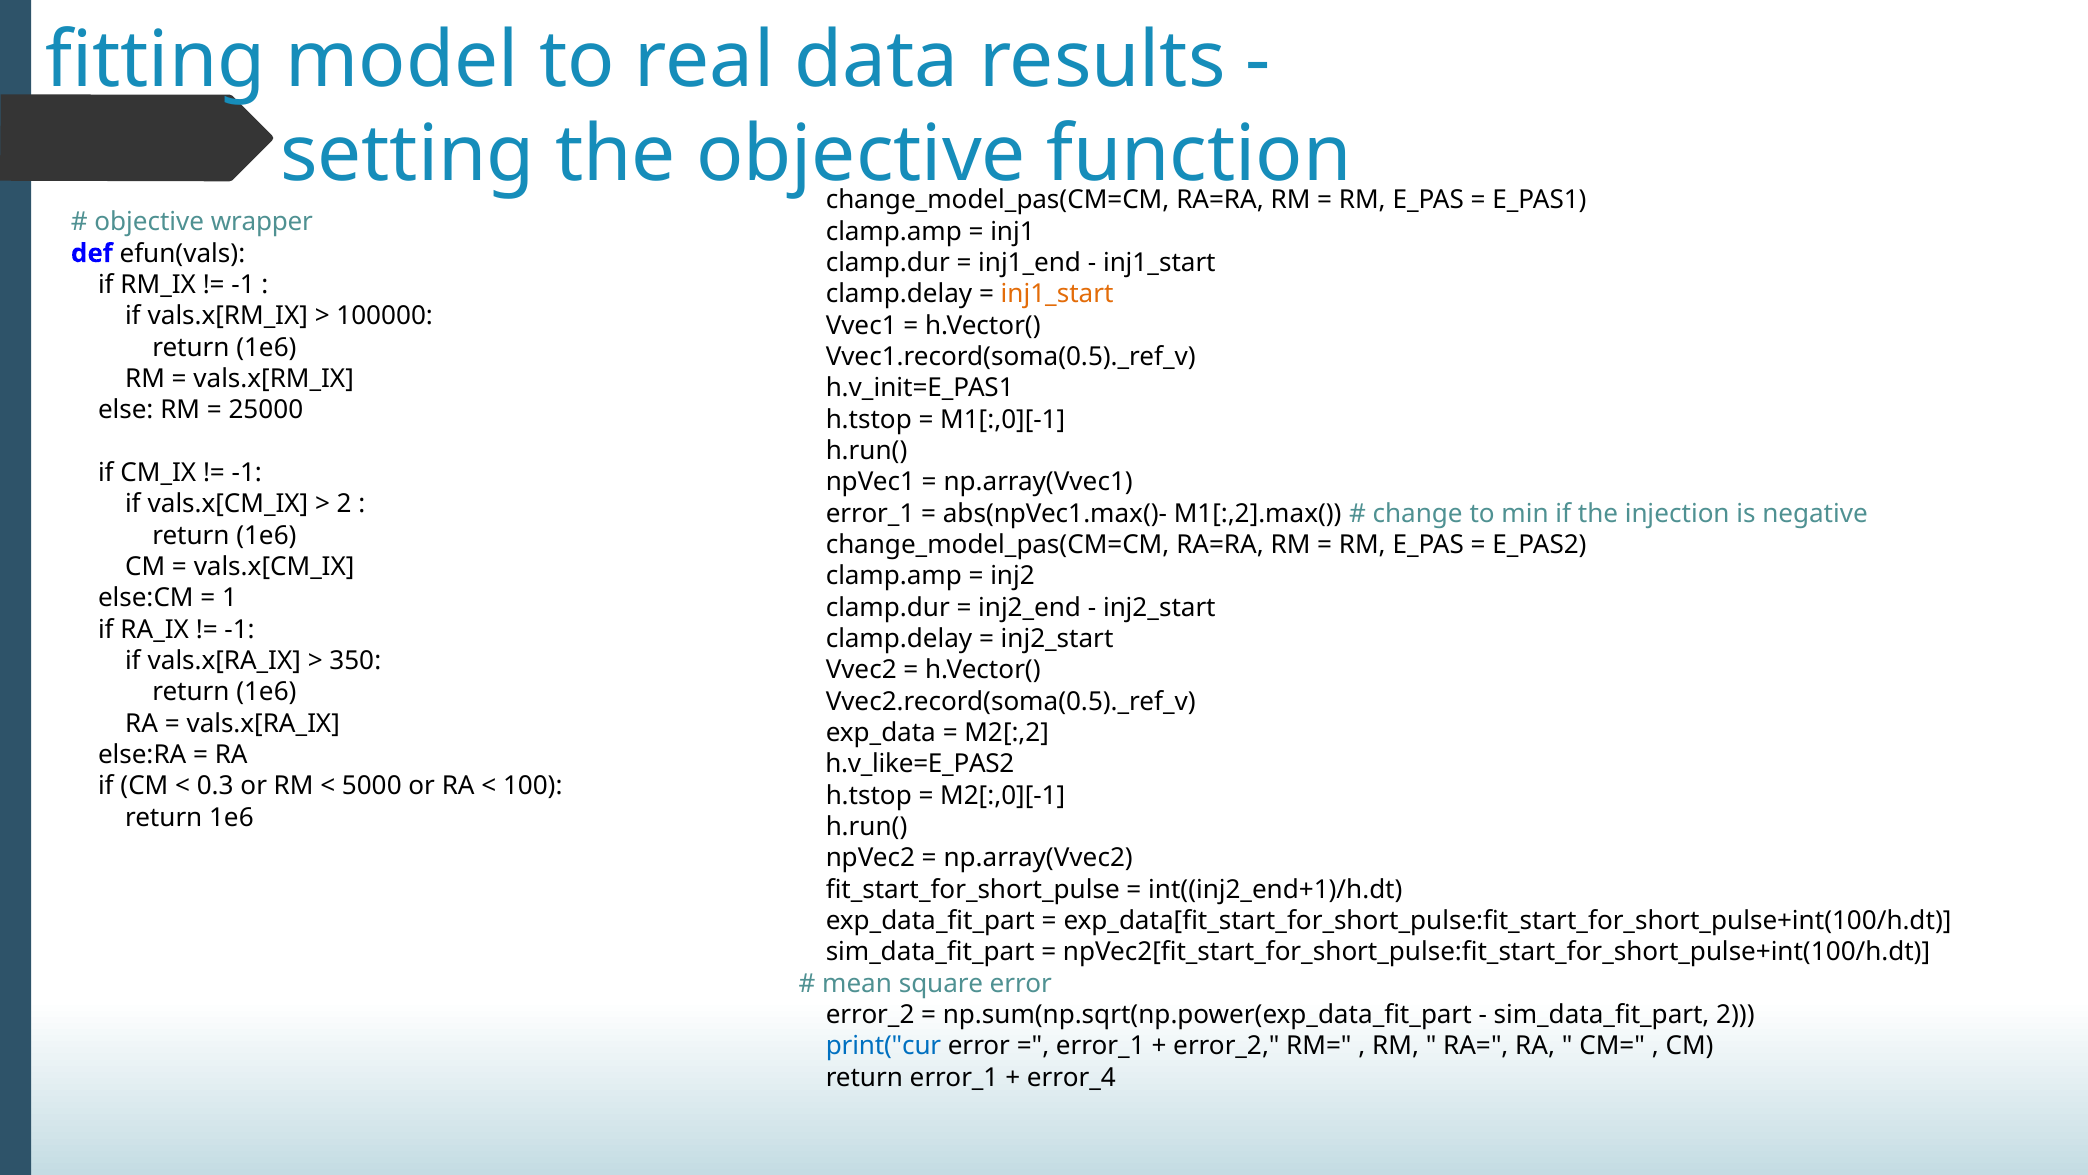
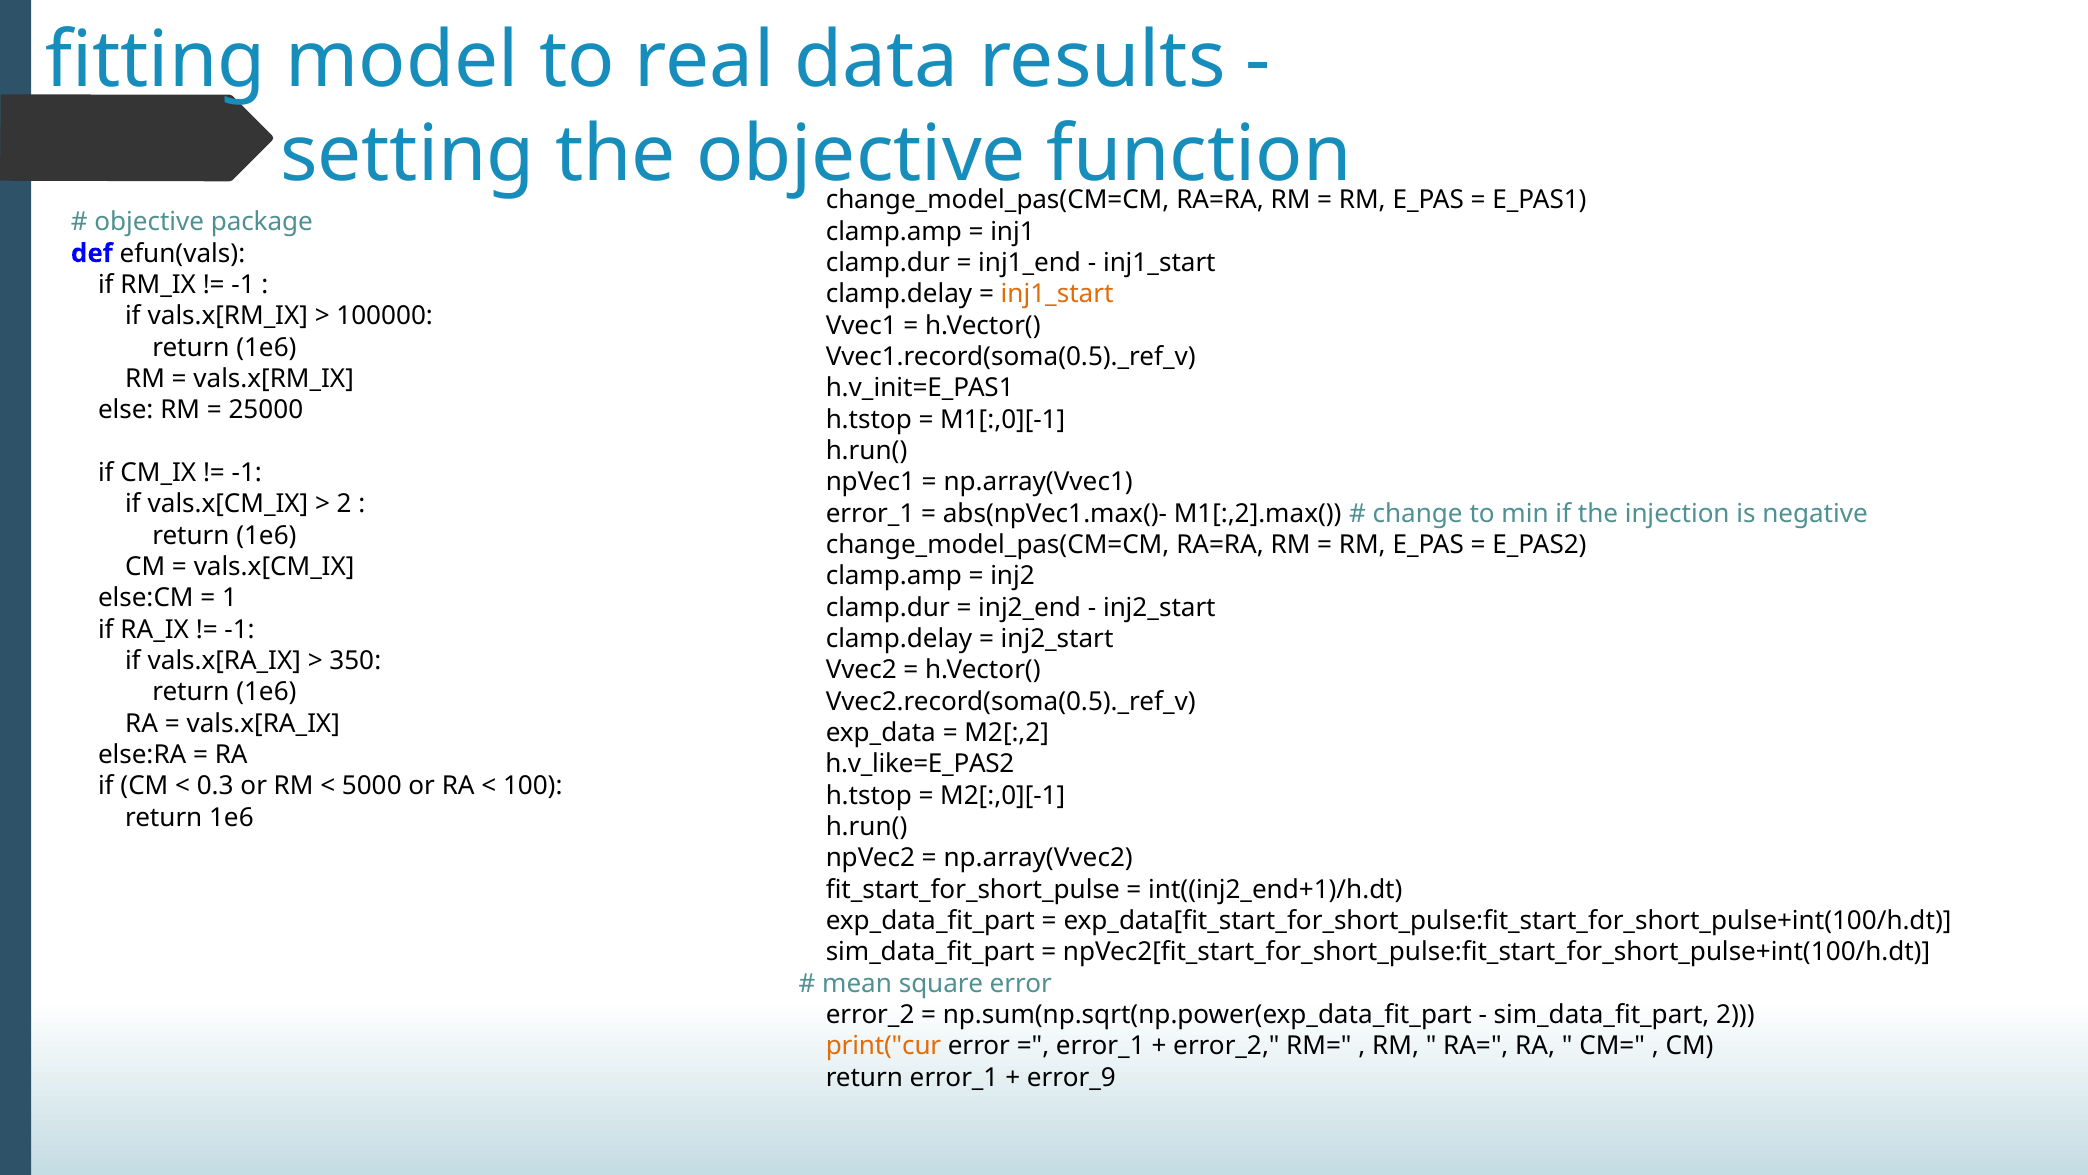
wrapper: wrapper -> package
print("cur colour: blue -> orange
error_4: error_4 -> error_9
